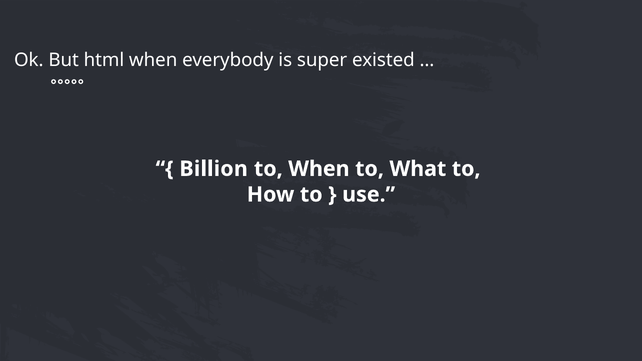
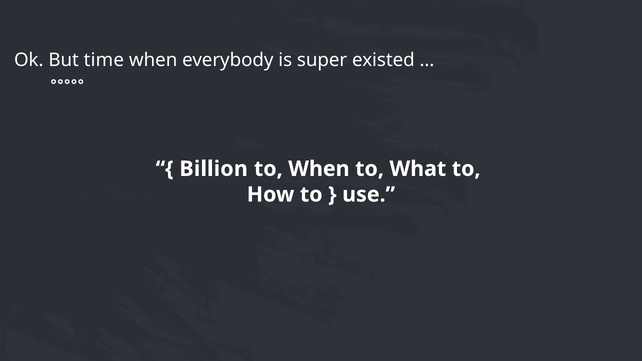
html: html -> time
